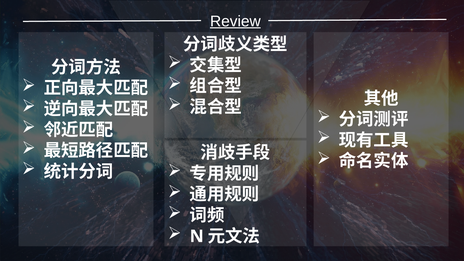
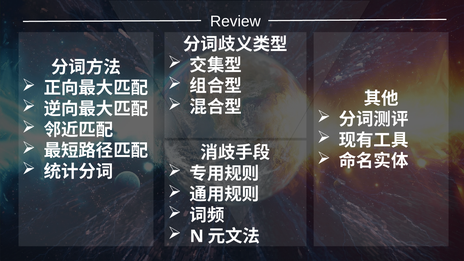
Review underline: present -> none
